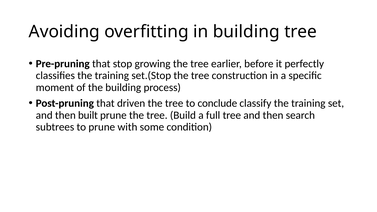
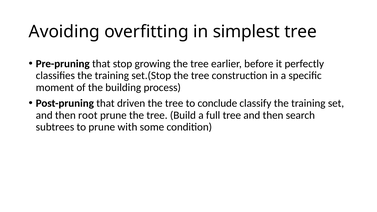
in building: building -> simplest
built: built -> root
